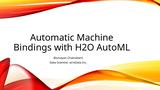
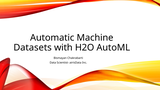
Bindings: Bindings -> Datasets
